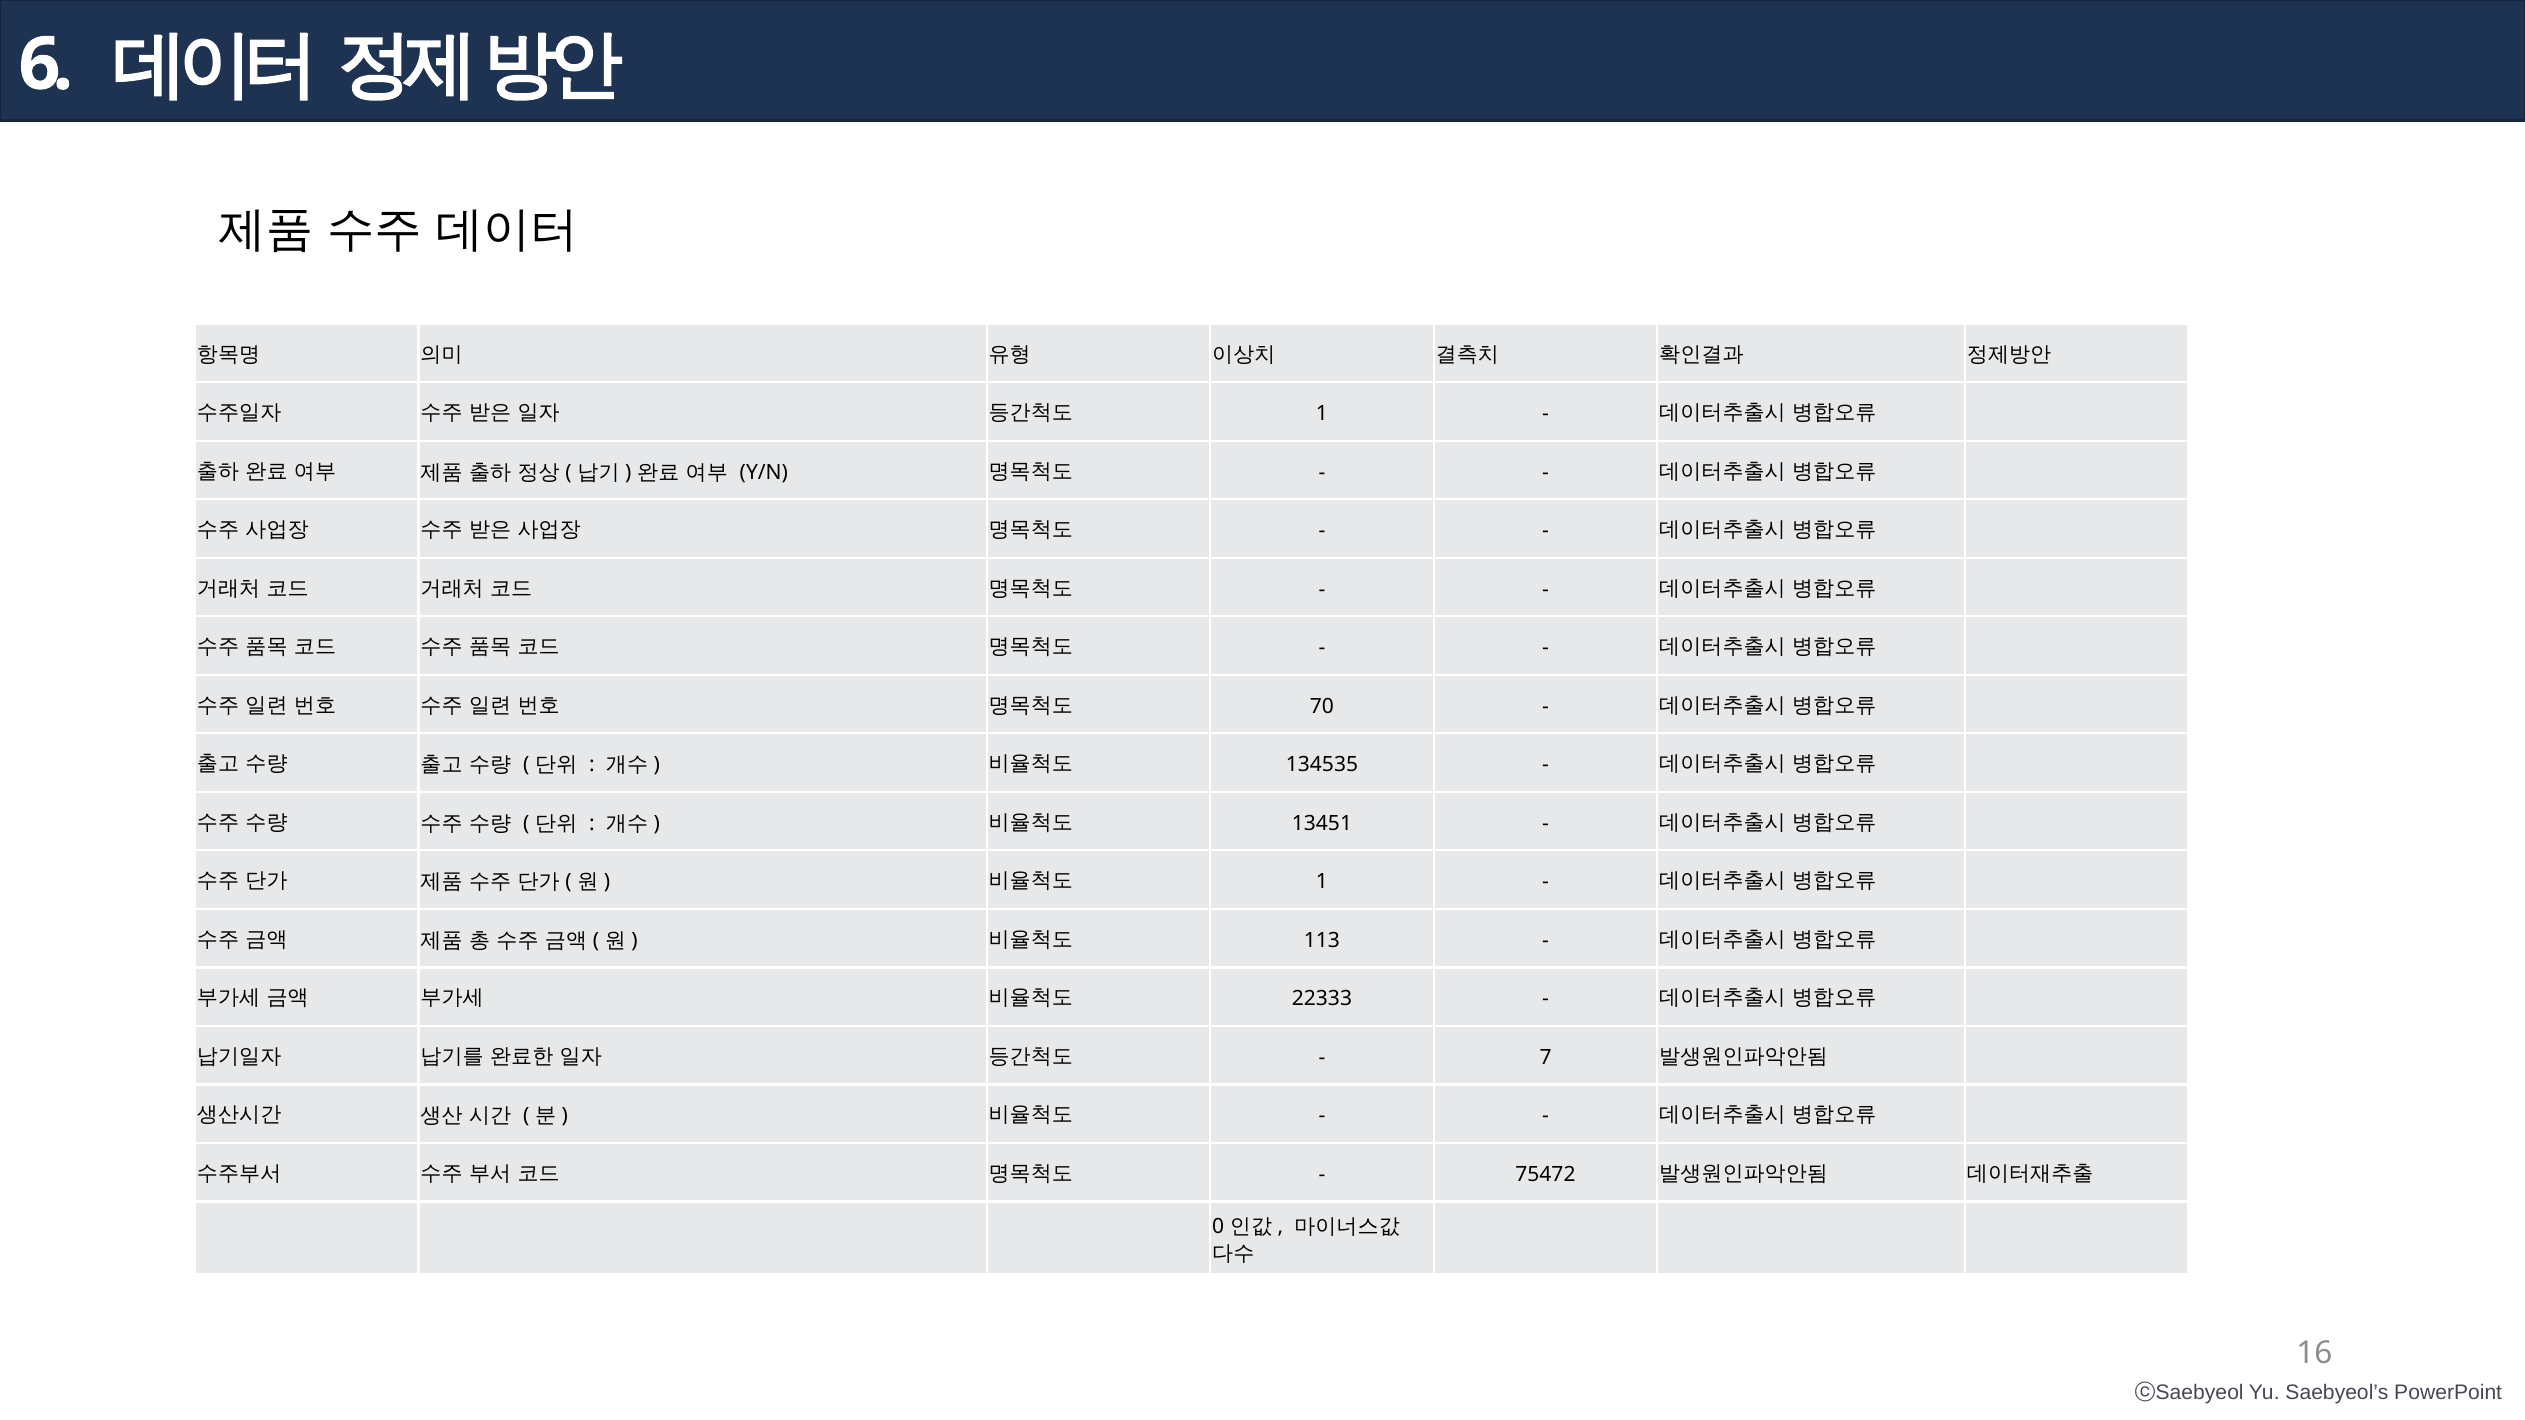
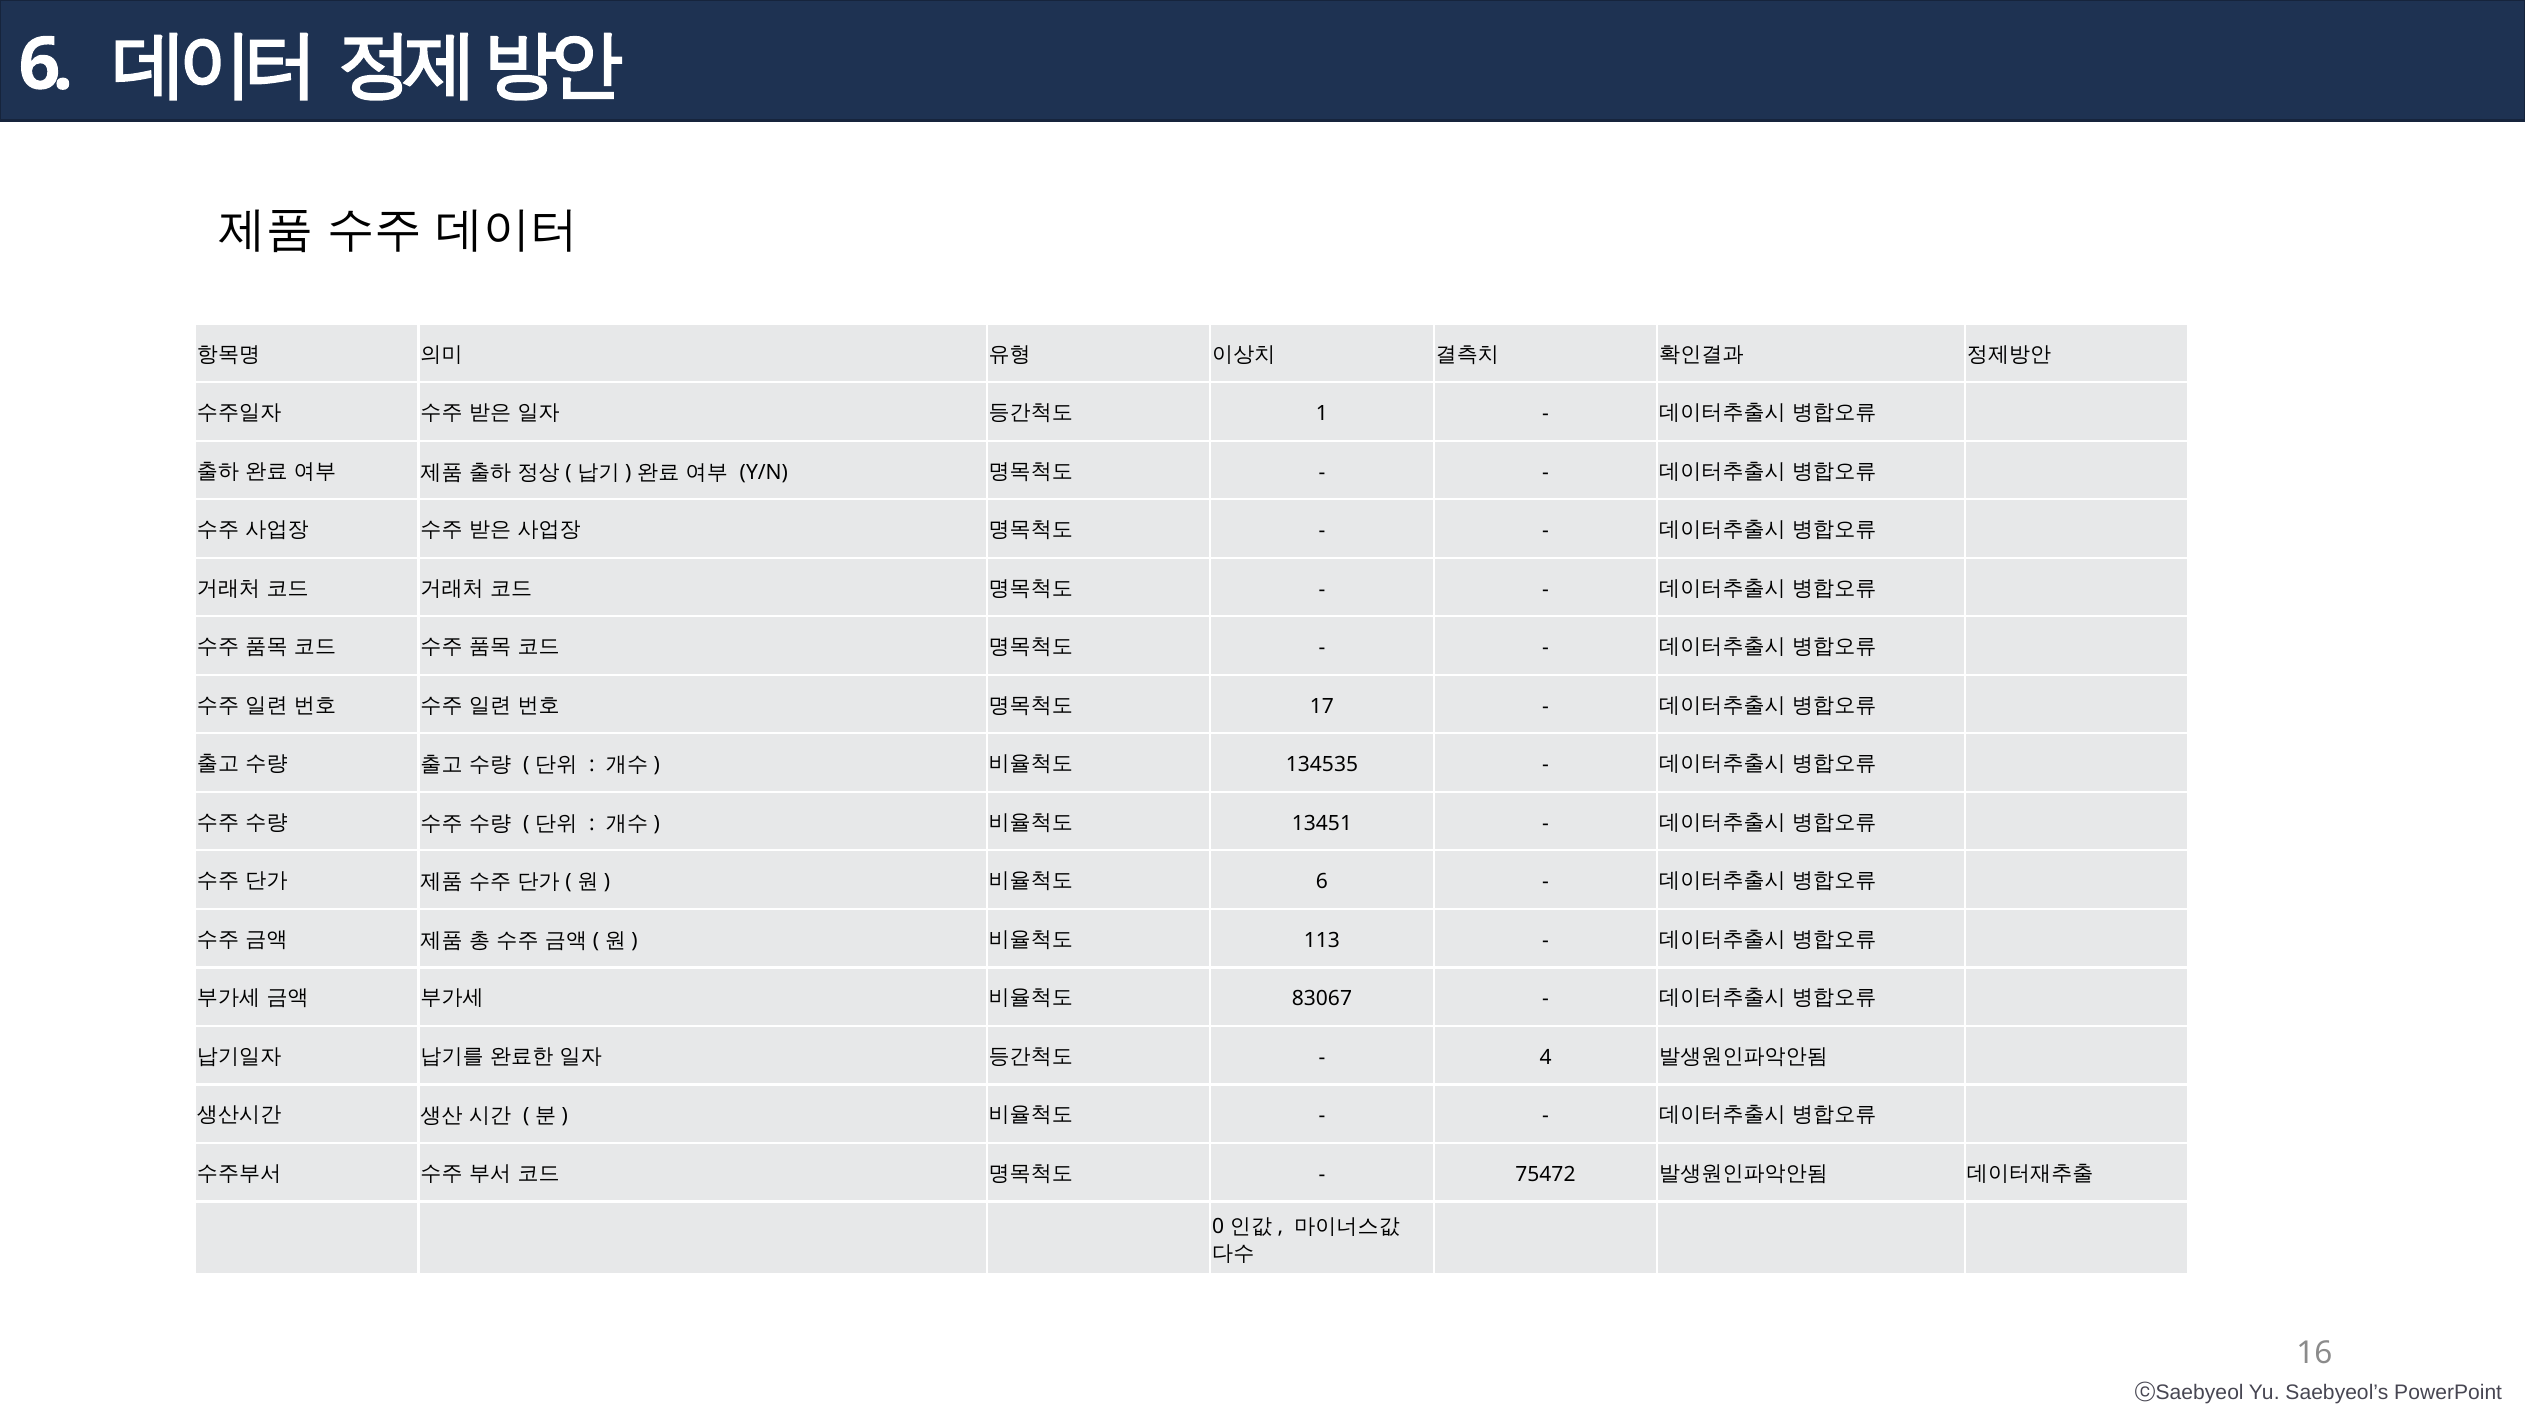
70: 70 -> 17
1 at (1322, 882): 1 -> 6
22333: 22333 -> 83067
7: 7 -> 4
